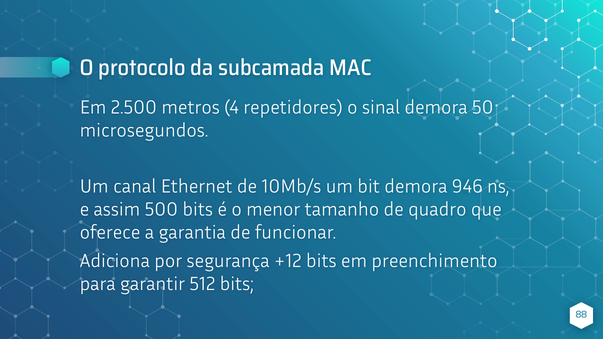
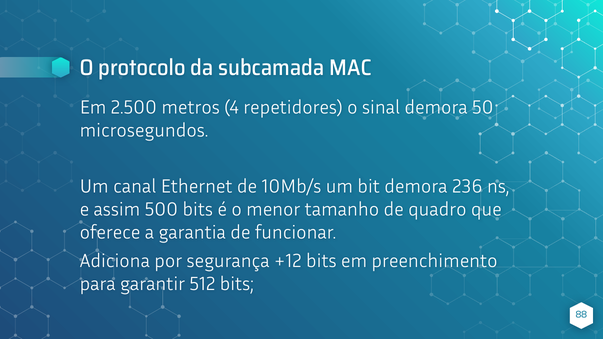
946: 946 -> 236
